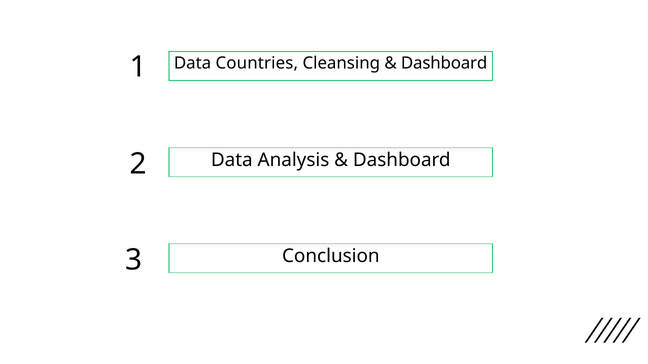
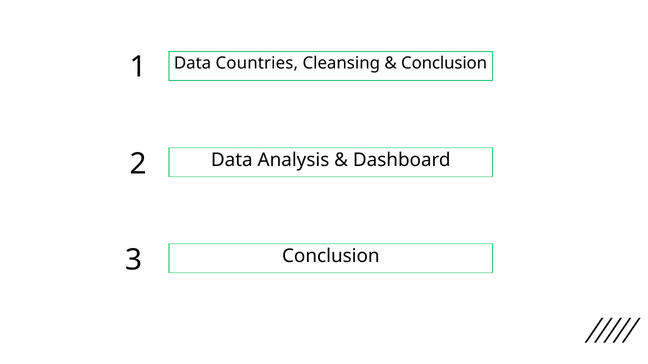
Dashboard at (444, 63): Dashboard -> Conclusion
